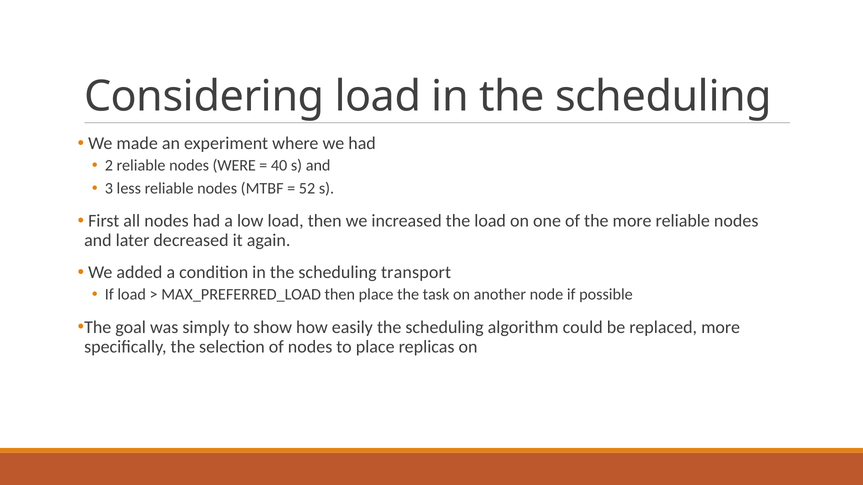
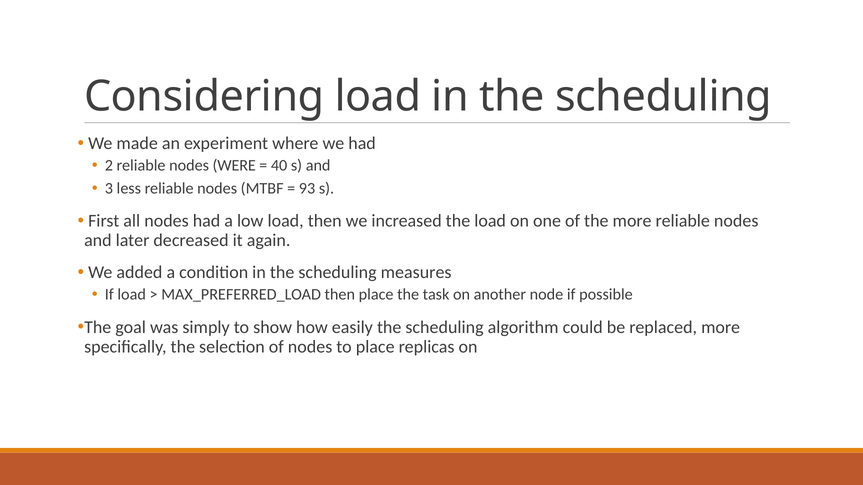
52: 52 -> 93
transport: transport -> measures
